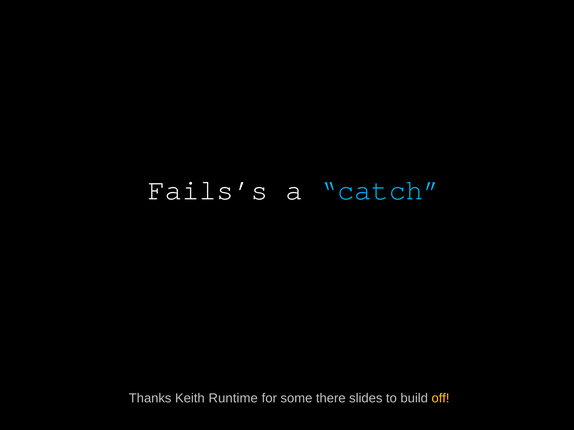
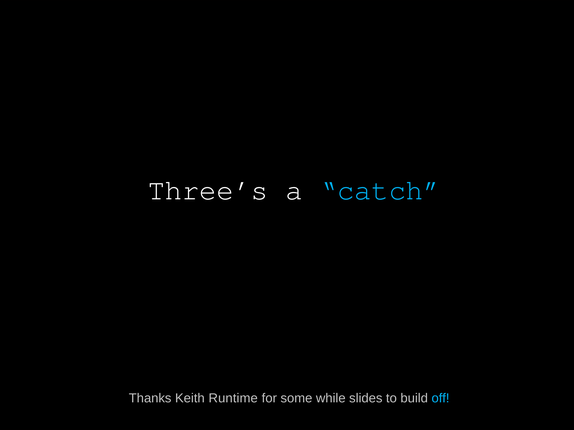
Fails’s: Fails’s -> Three’s
there: there -> while
off colour: yellow -> light blue
